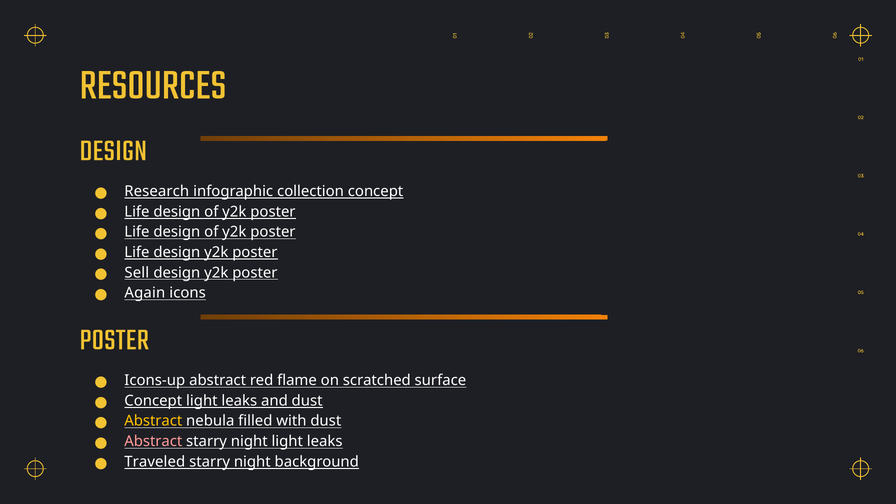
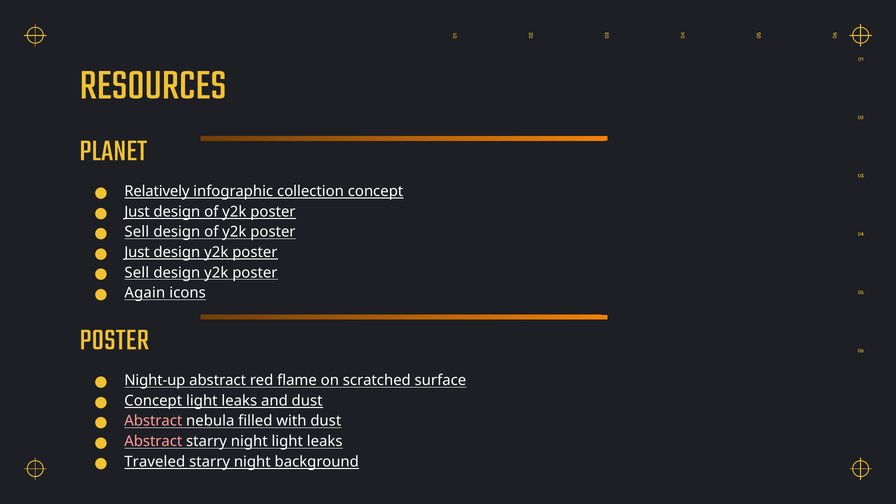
DESIGN at (113, 150): DESIGN -> PLANET
Research: Research -> Relatively
Life at (137, 212): Life -> Just
Life at (137, 232): Life -> Sell
Life at (137, 252): Life -> Just
Icons-up: Icons-up -> Night-up
Abstract at (153, 421) colour: yellow -> pink
